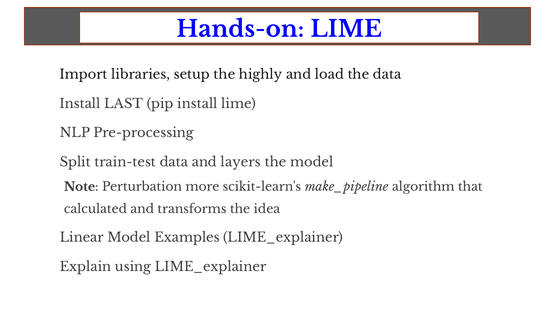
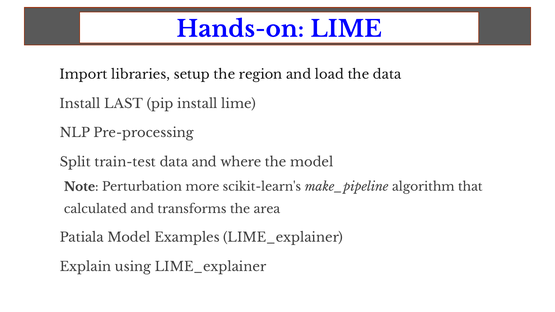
highly: highly -> region
layers: layers -> where
idea: idea -> area
Linear: Linear -> Patiala
